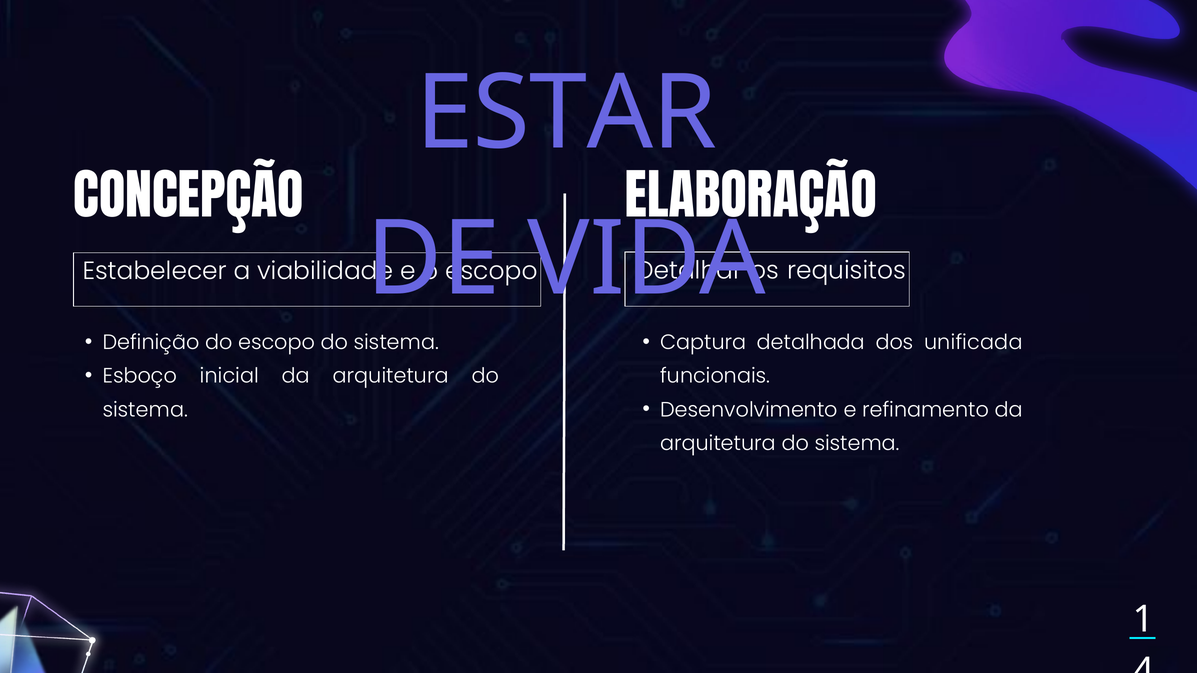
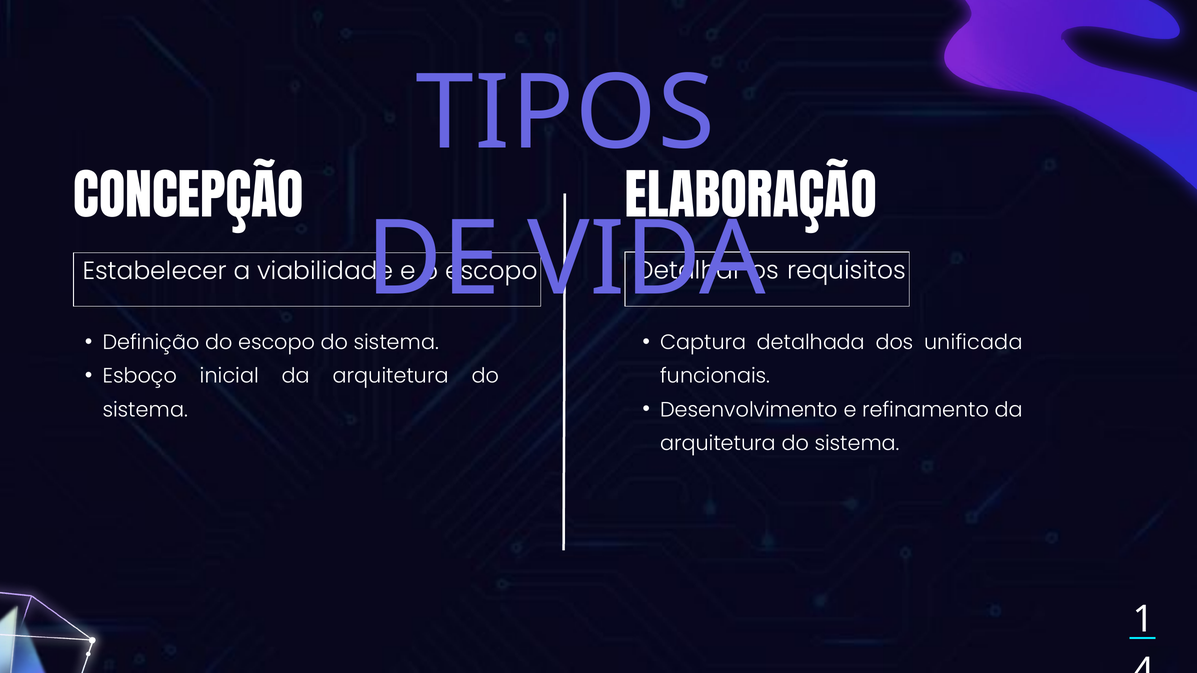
ESTAR: ESTAR -> TIPOS
